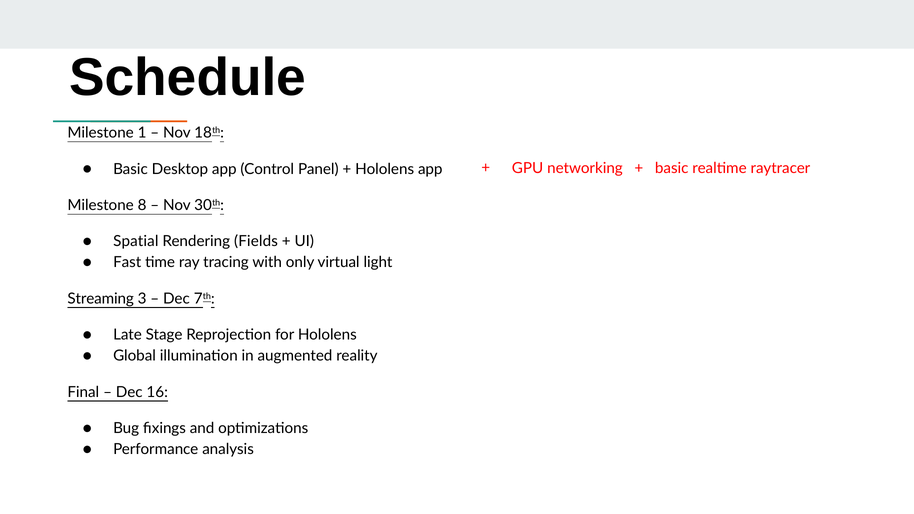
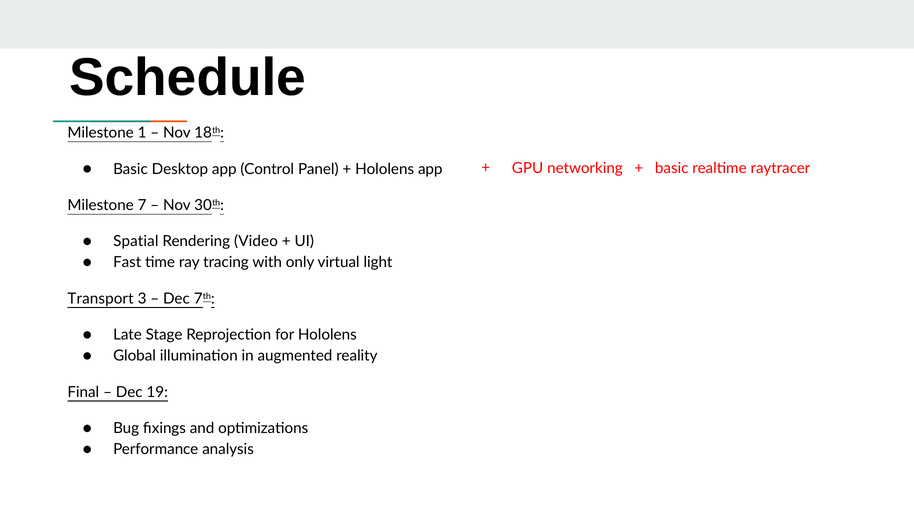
8: 8 -> 7
Fields: Fields -> Video
Streaming: Streaming -> Transport
16: 16 -> 19
